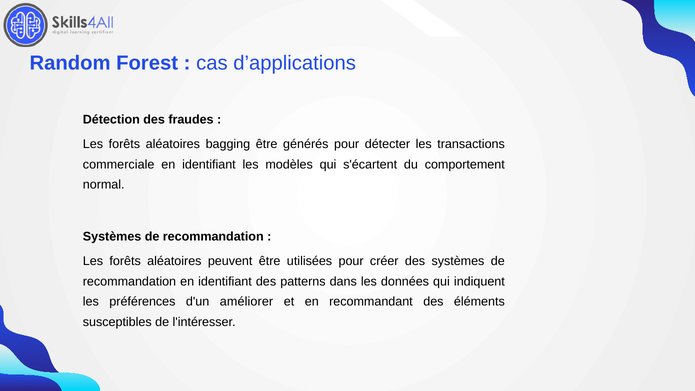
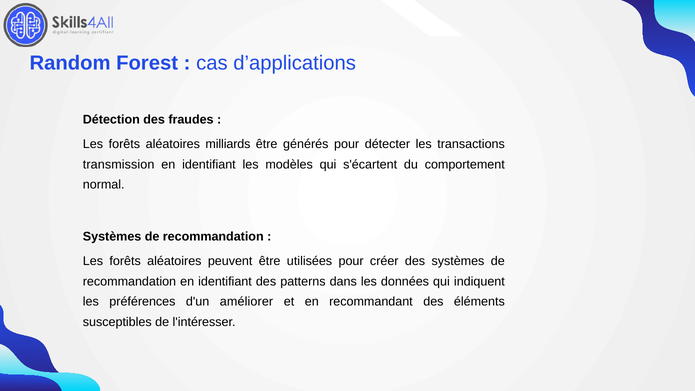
bagging: bagging -> milliards
commerciale: commerciale -> transmission
